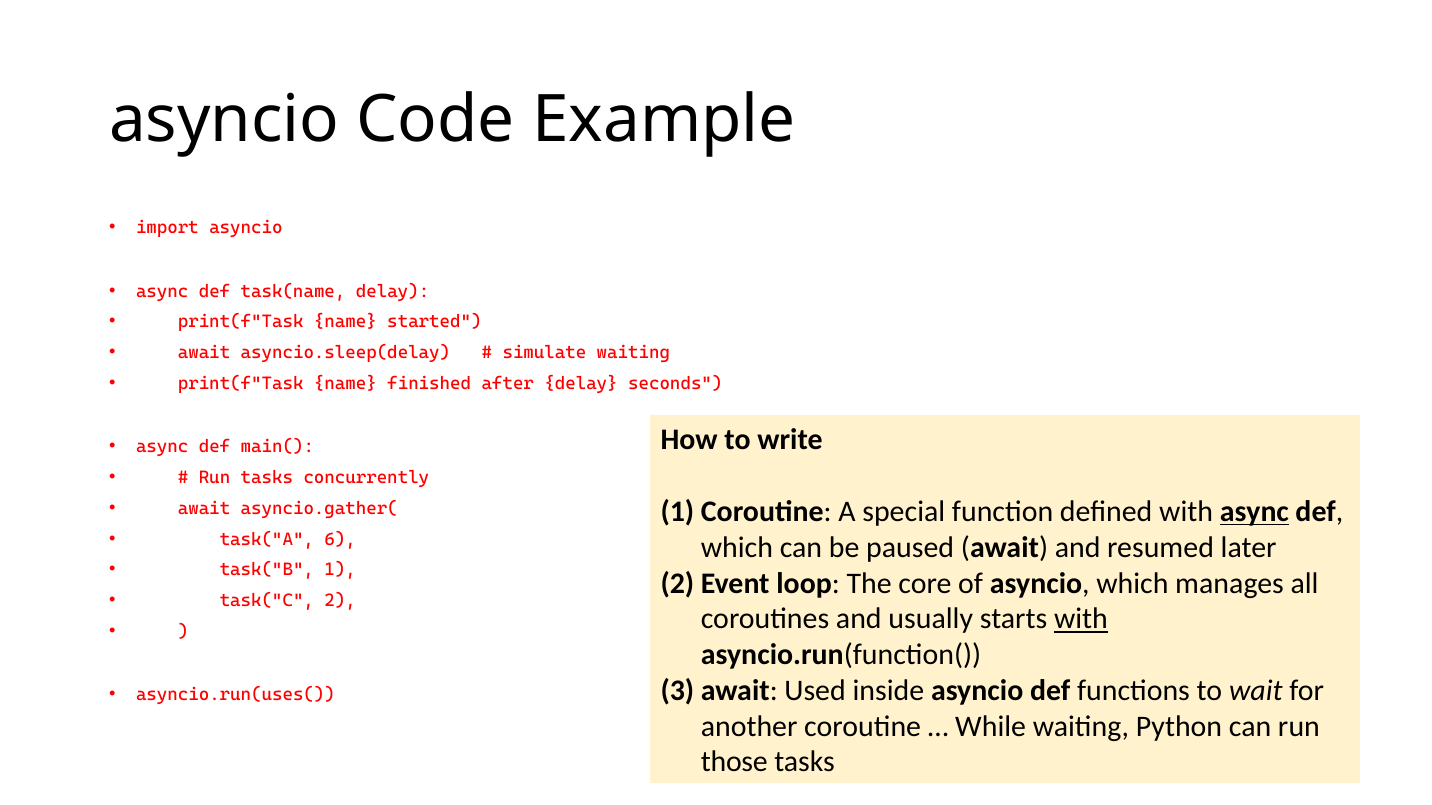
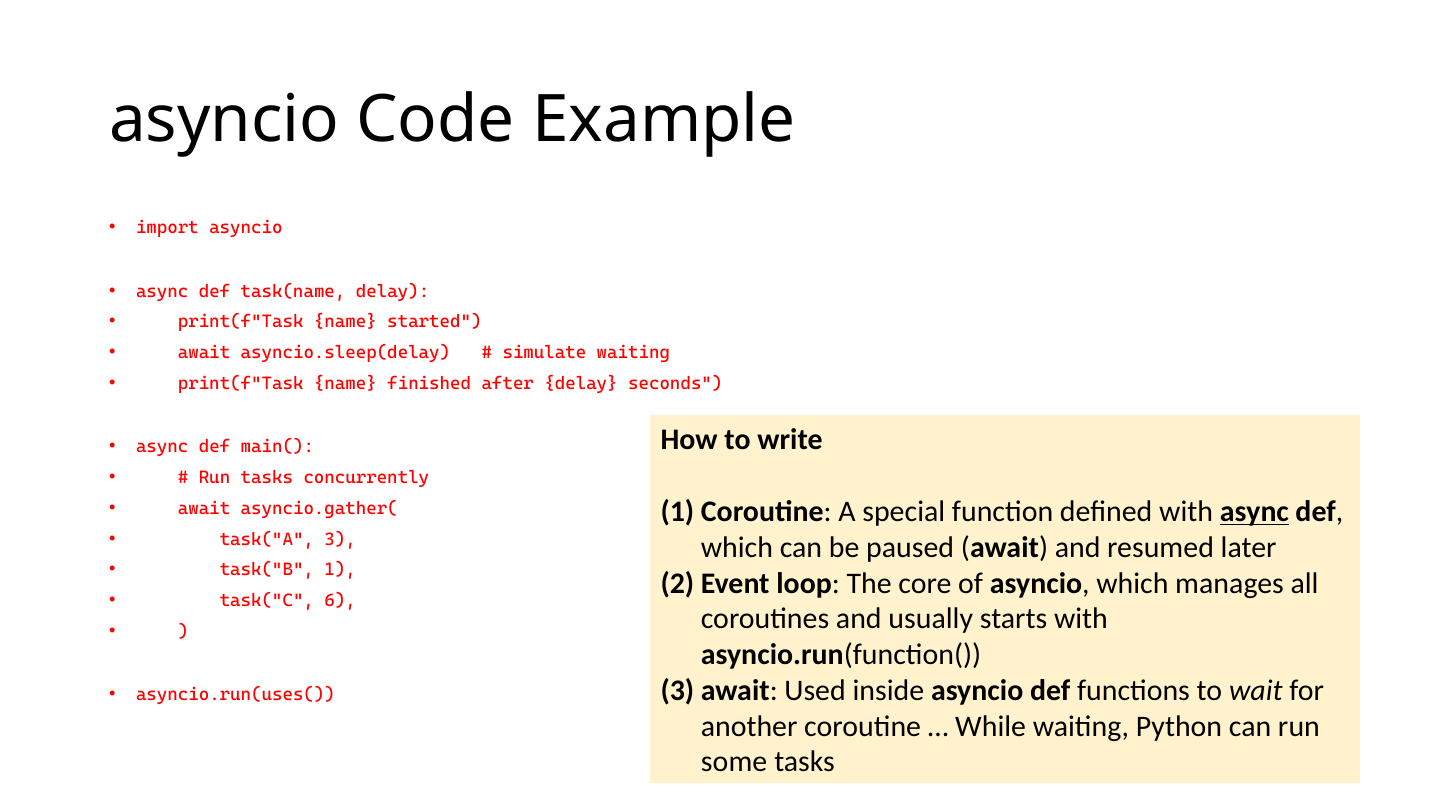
6: 6 -> 3
2: 2 -> 6
with at (1081, 619) underline: present -> none
those: those -> some
